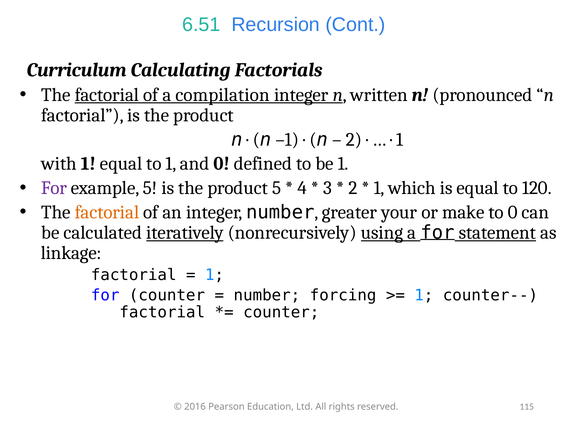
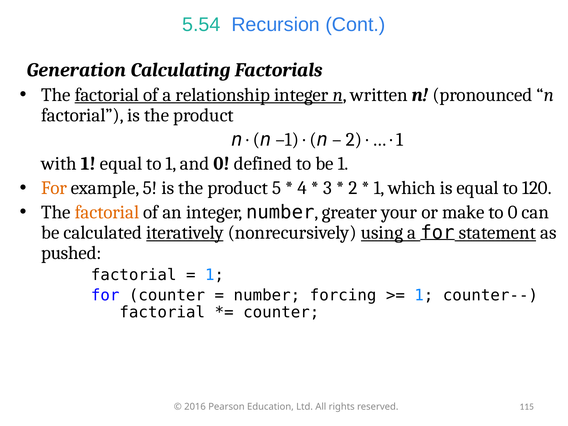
6.51: 6.51 -> 5.54
Curriculum: Curriculum -> Generation
compilation: compilation -> relationship
For at (54, 188) colour: purple -> orange
linkage: linkage -> pushed
